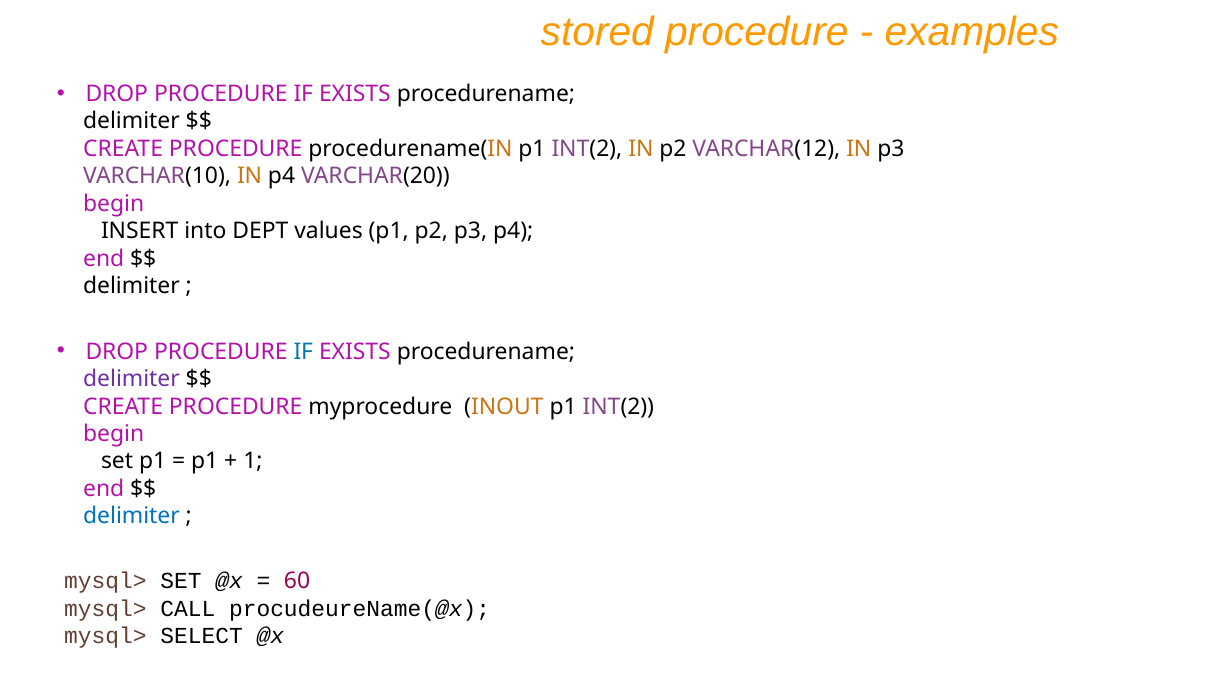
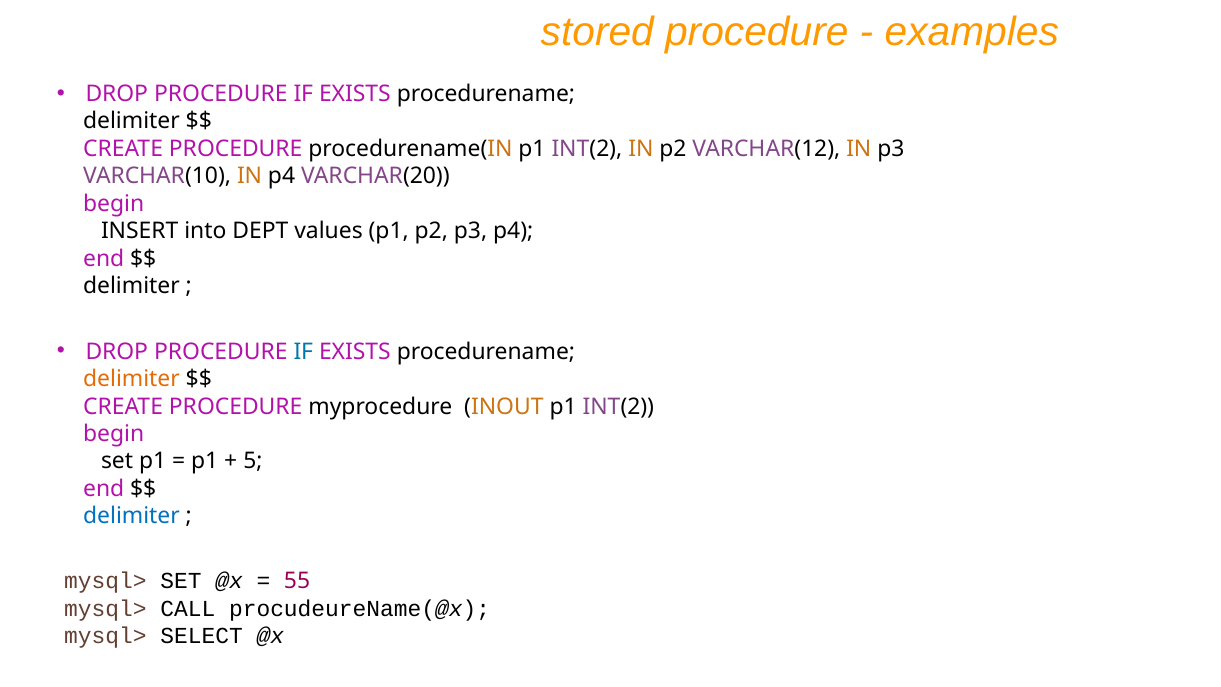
delimiter at (131, 379) colour: purple -> orange
1: 1 -> 5
60: 60 -> 55
